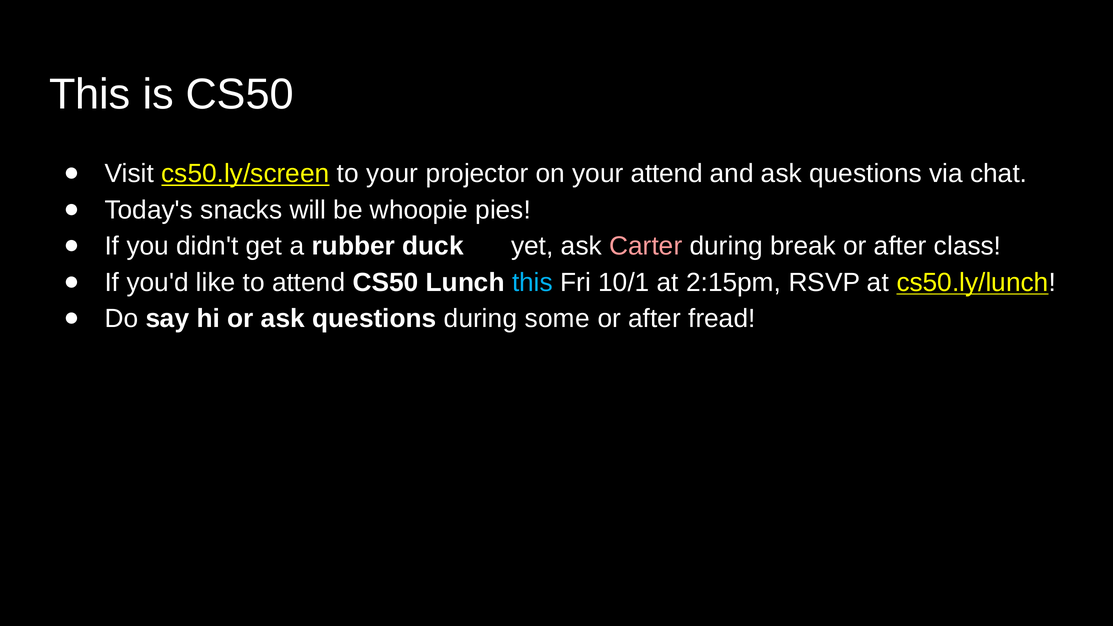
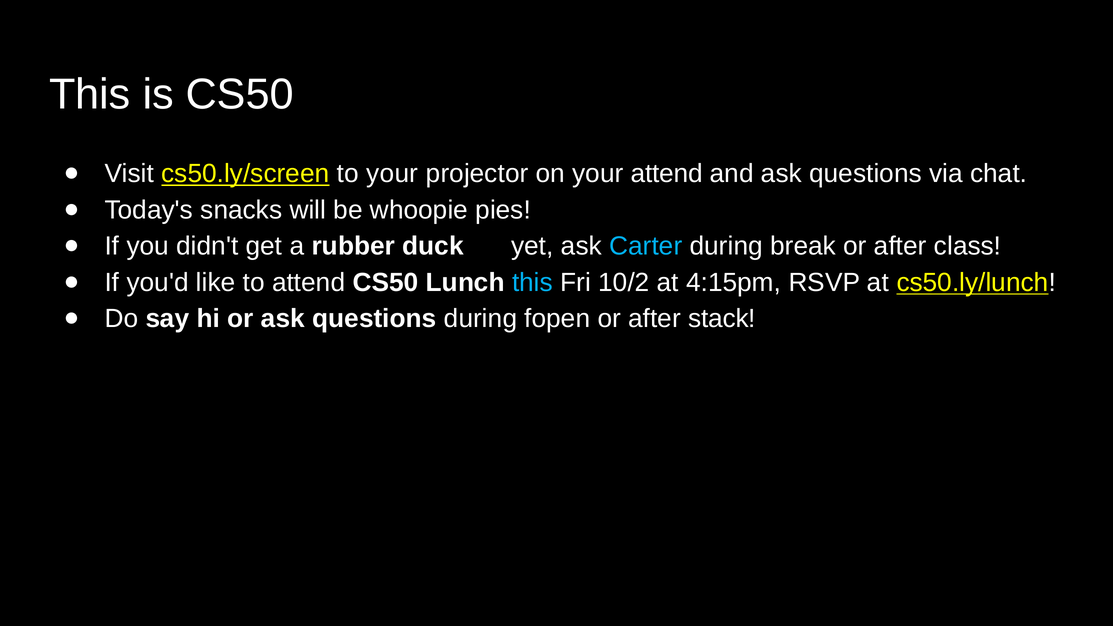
Carter colour: pink -> light blue
10/1: 10/1 -> 10/2
2:15pm: 2:15pm -> 4:15pm
some: some -> fopen
fread: fread -> stack
